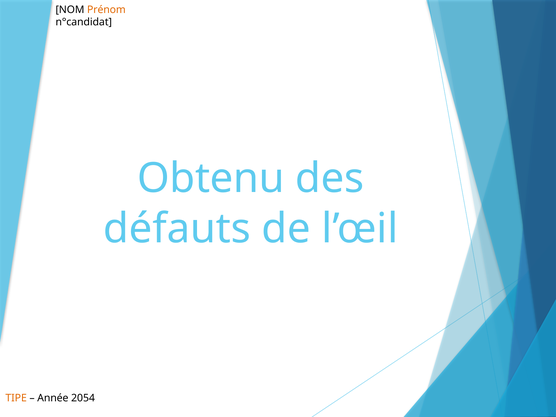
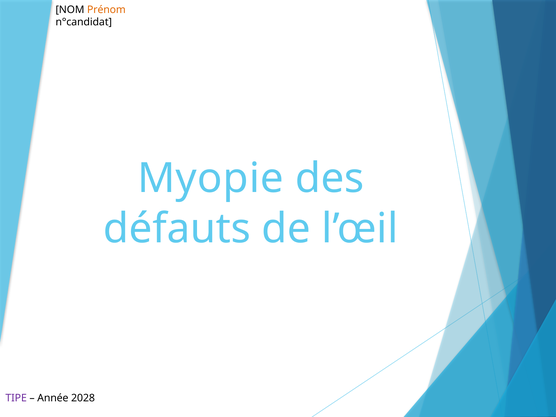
Obtenu: Obtenu -> Myopie
TIPE colour: orange -> purple
2054: 2054 -> 2028
